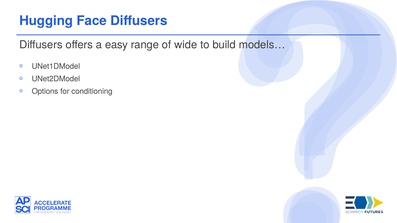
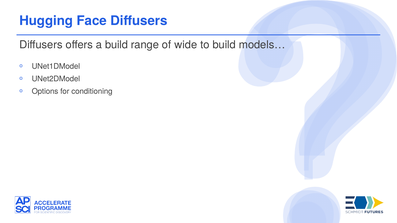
a easy: easy -> build
